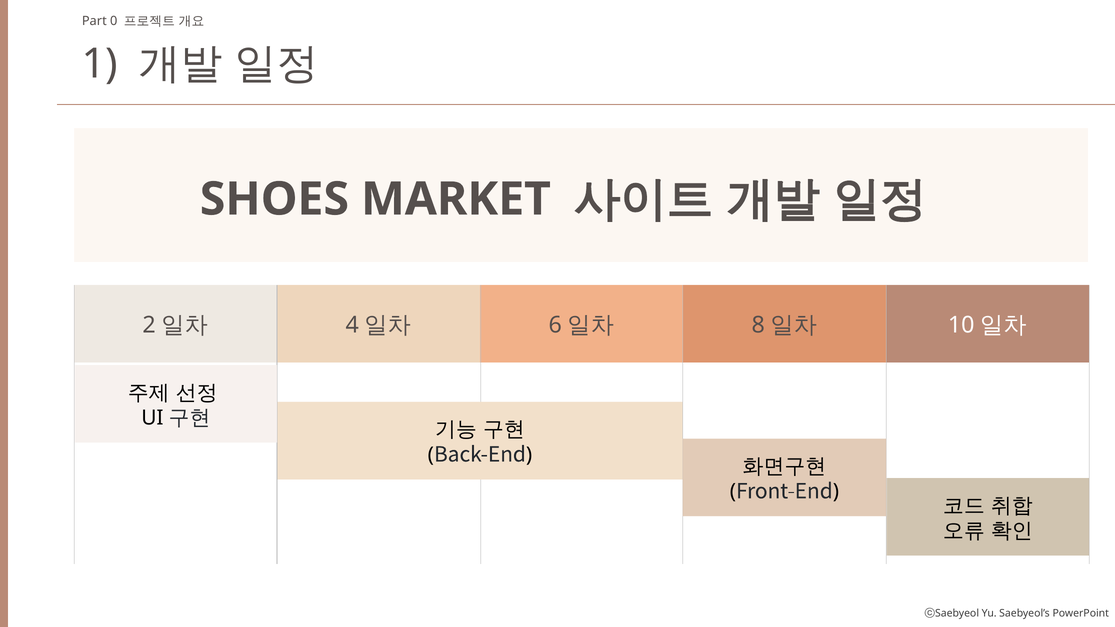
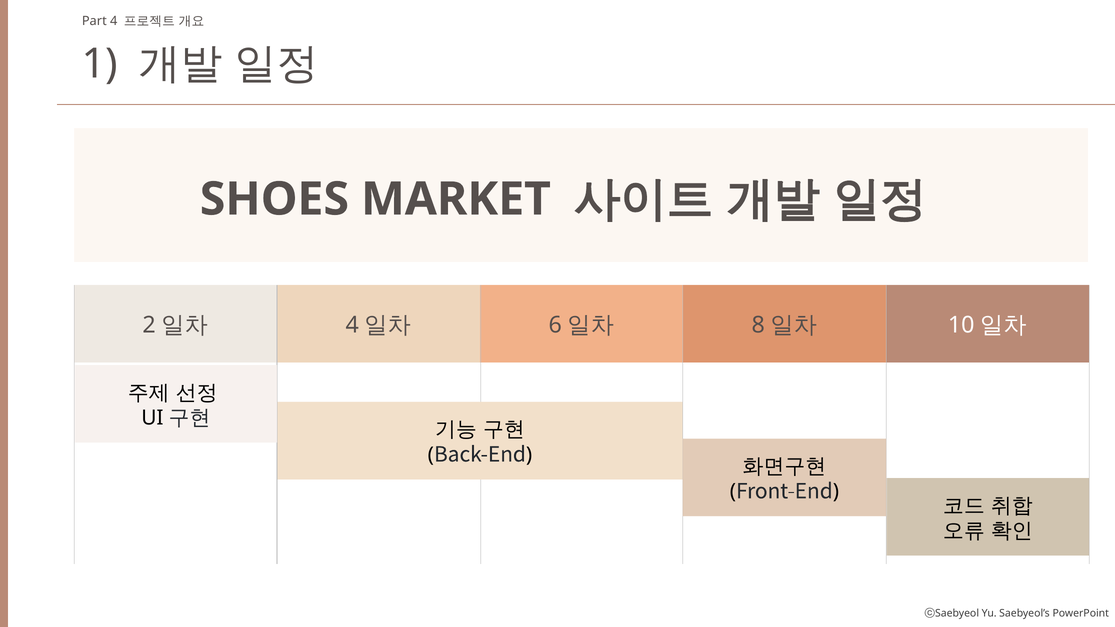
0: 0 -> 4
